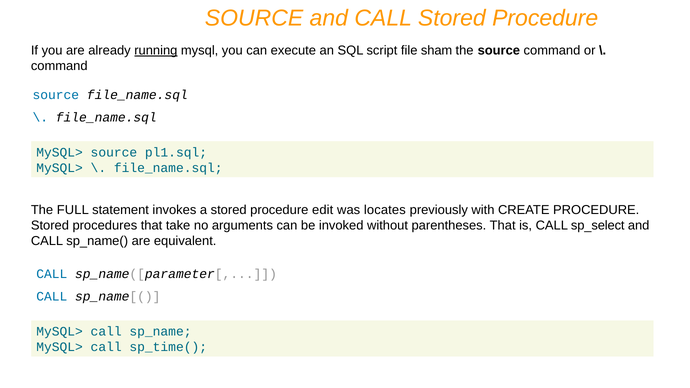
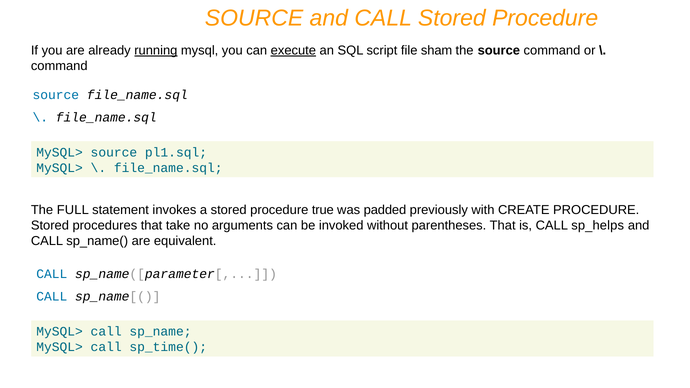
execute underline: none -> present
edit: edit -> true
locates: locates -> padded
sp_select: sp_select -> sp_helps
